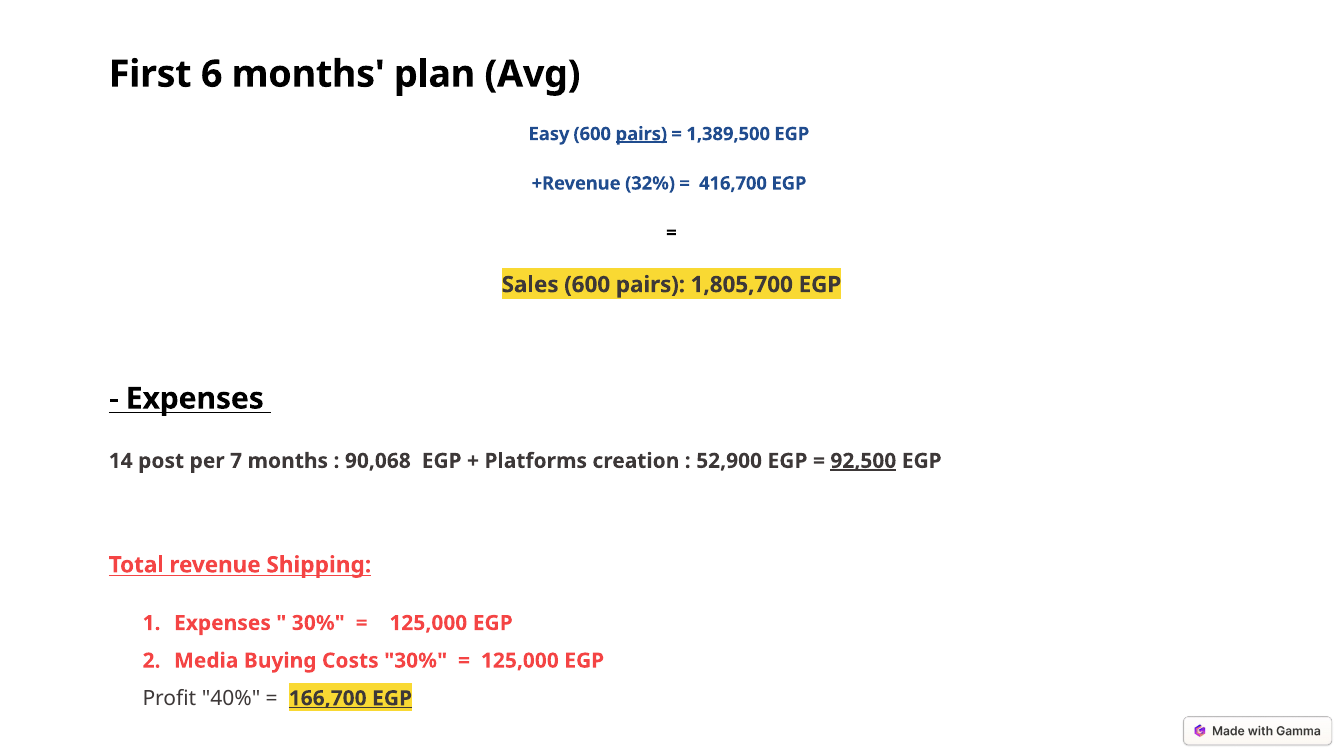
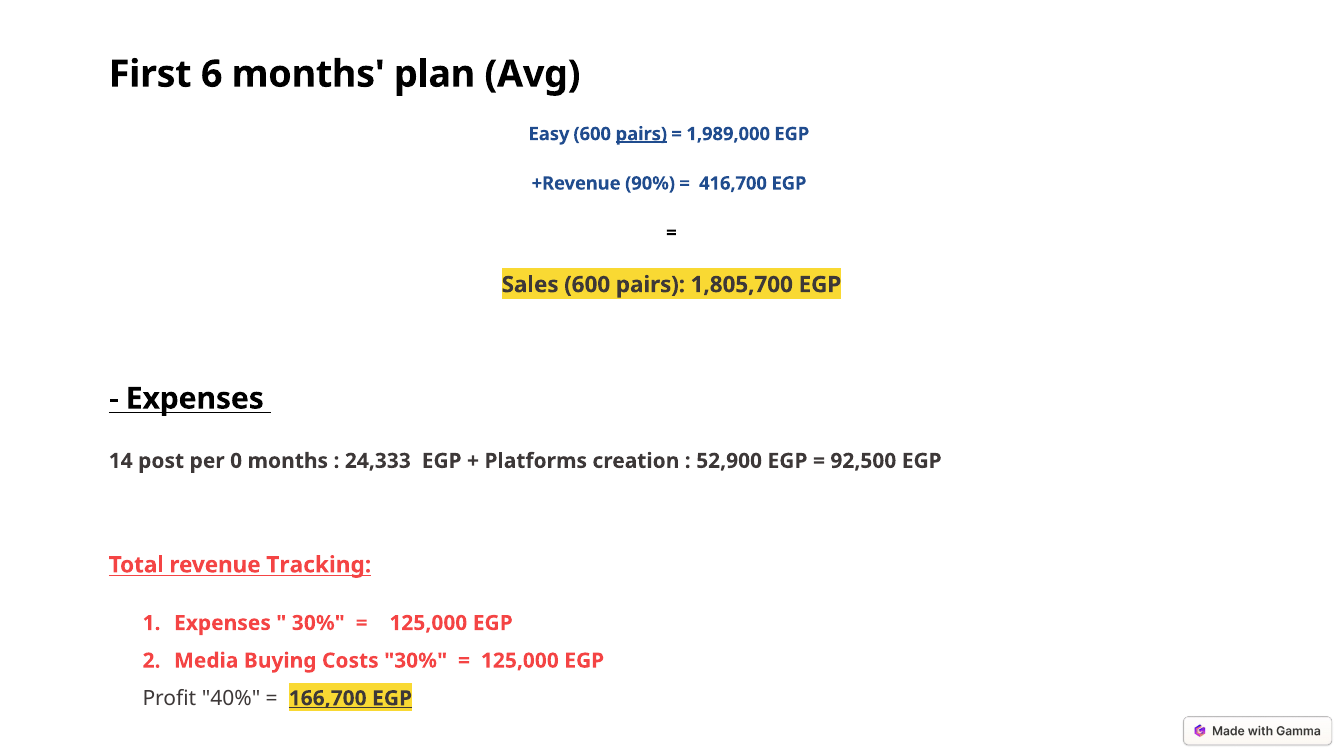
1,389,500: 1,389,500 -> 1,989,000
32%: 32% -> 90%
7: 7 -> 0
90,068: 90,068 -> 24,333
92,500 underline: present -> none
Shipping: Shipping -> Tracking
